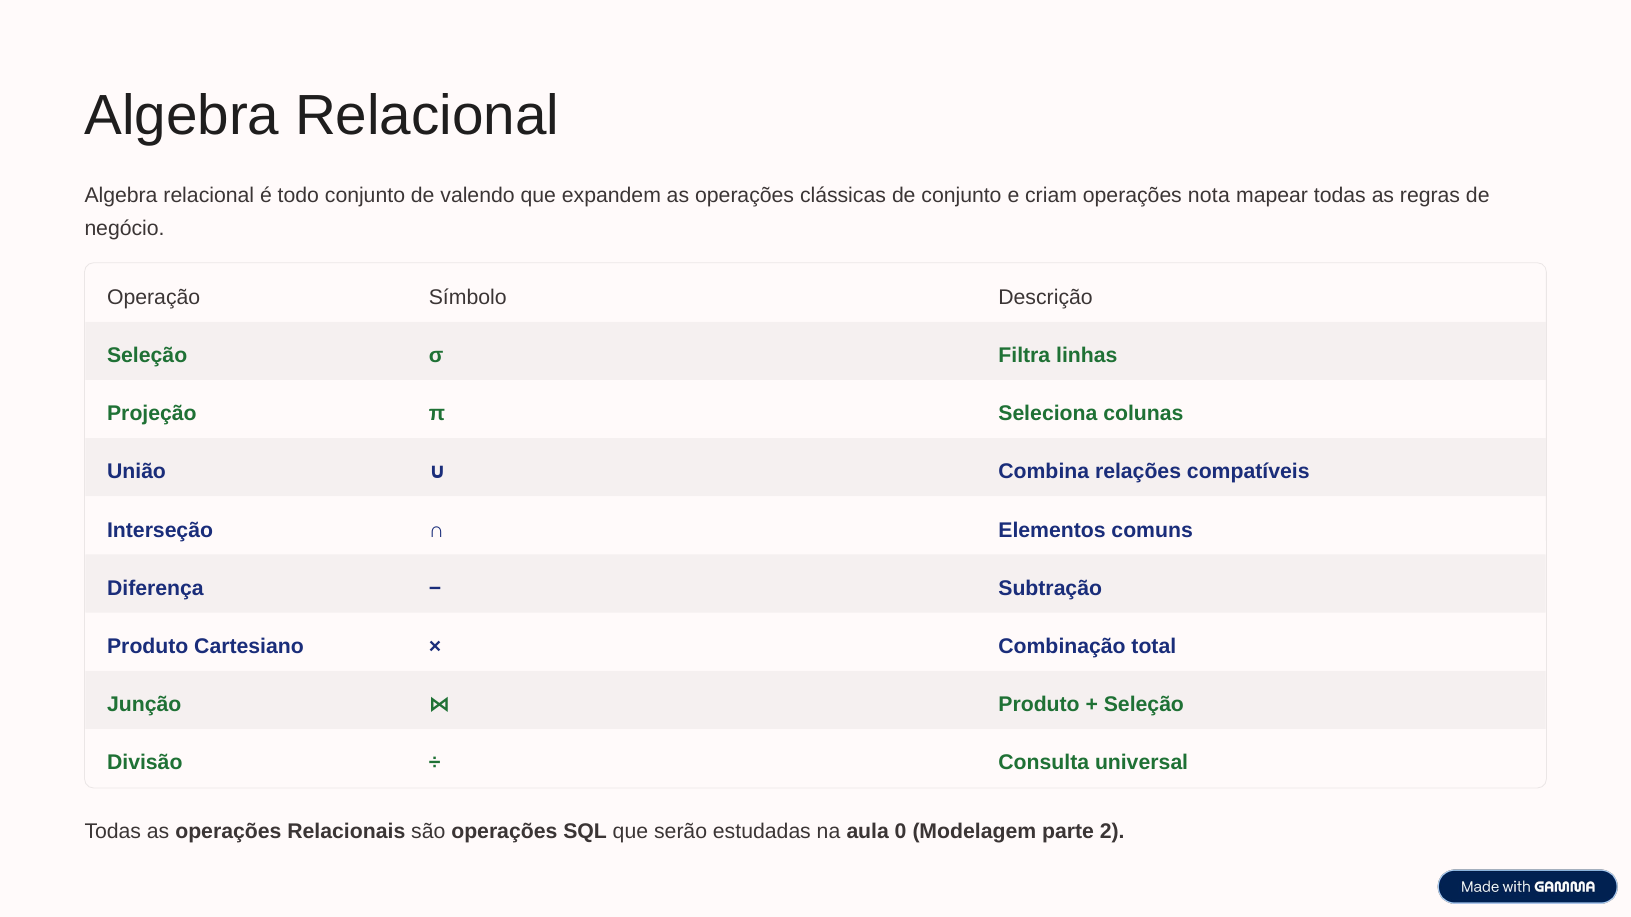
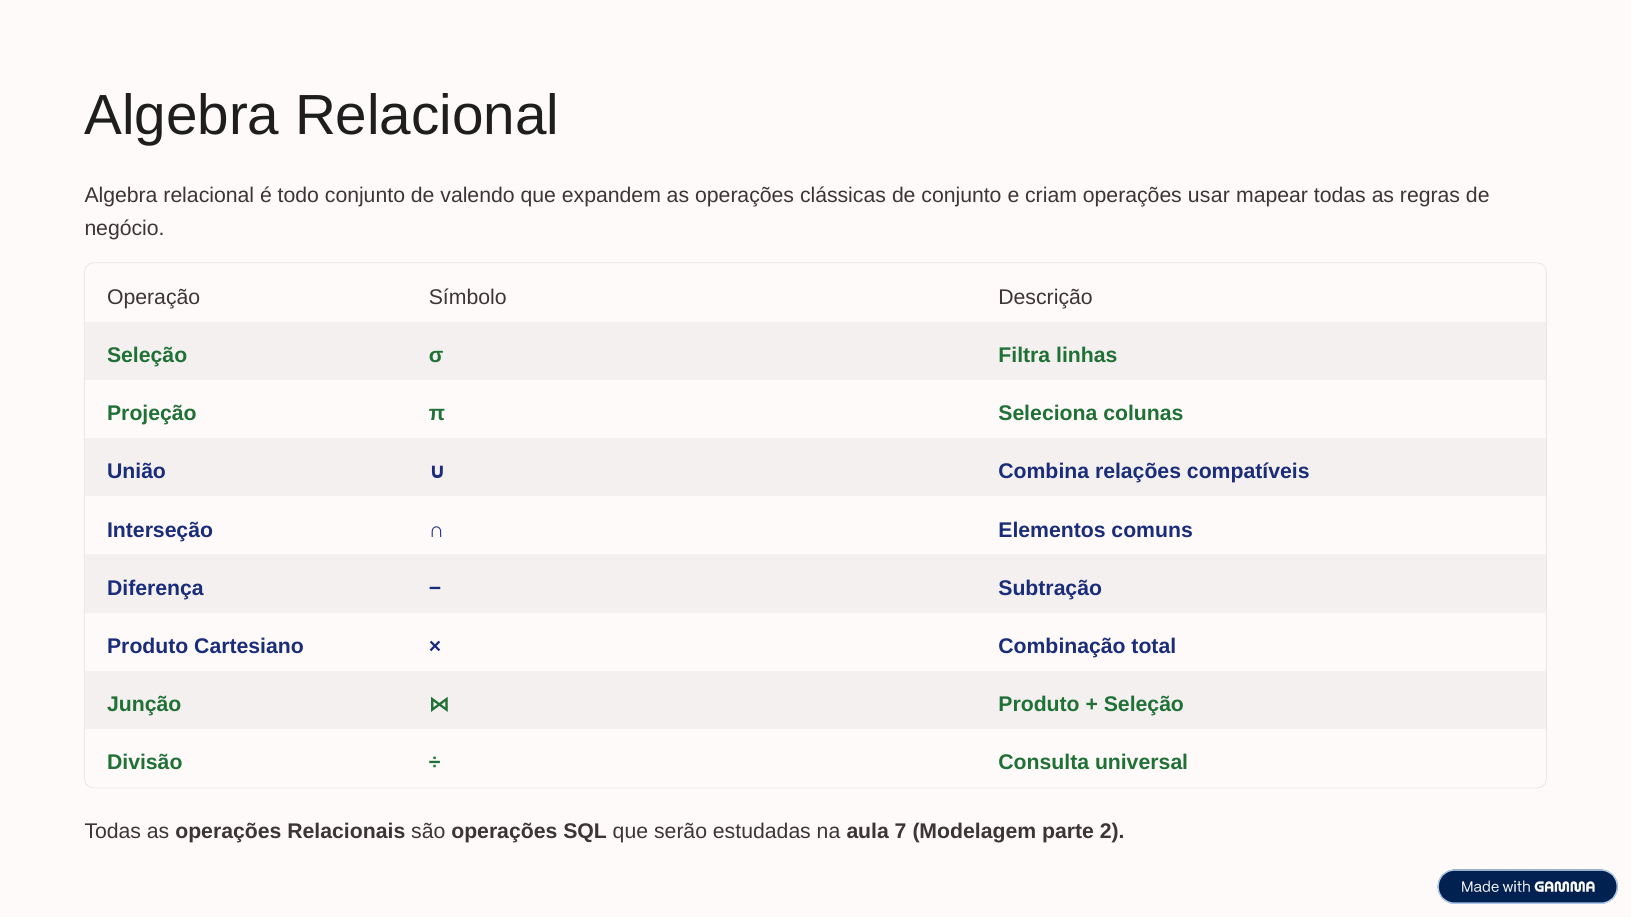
nota: nota -> usar
0: 0 -> 7
